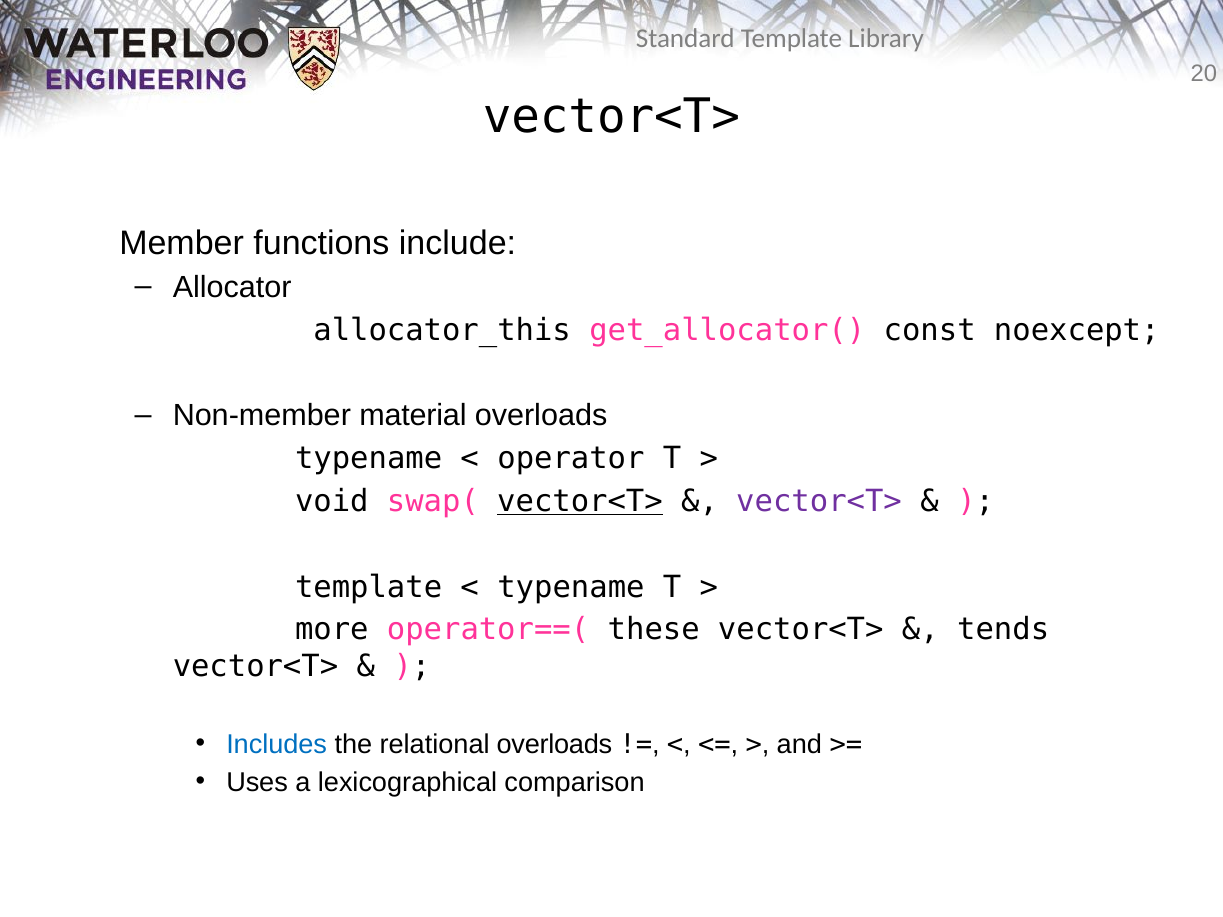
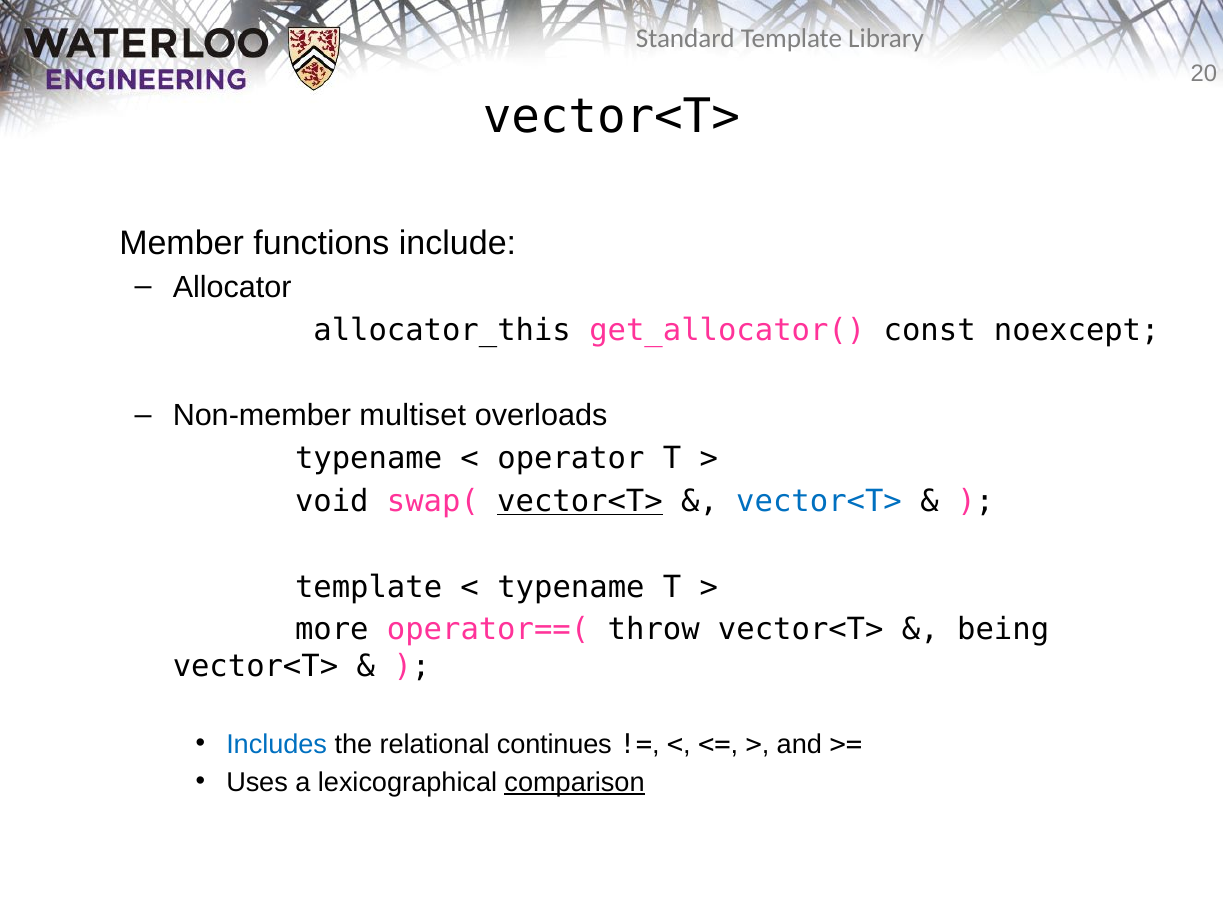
material: material -> multiset
vector<T> at (819, 502) colour: purple -> blue
these: these -> throw
tends: tends -> being
relational overloads: overloads -> continues
comparison underline: none -> present
